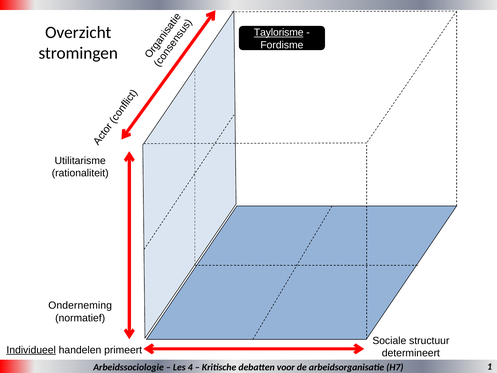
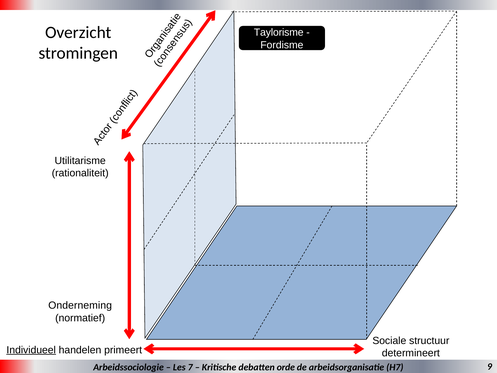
Taylorisme underline: present -> none
4: 4 -> 7
voor: voor -> orde
1: 1 -> 9
